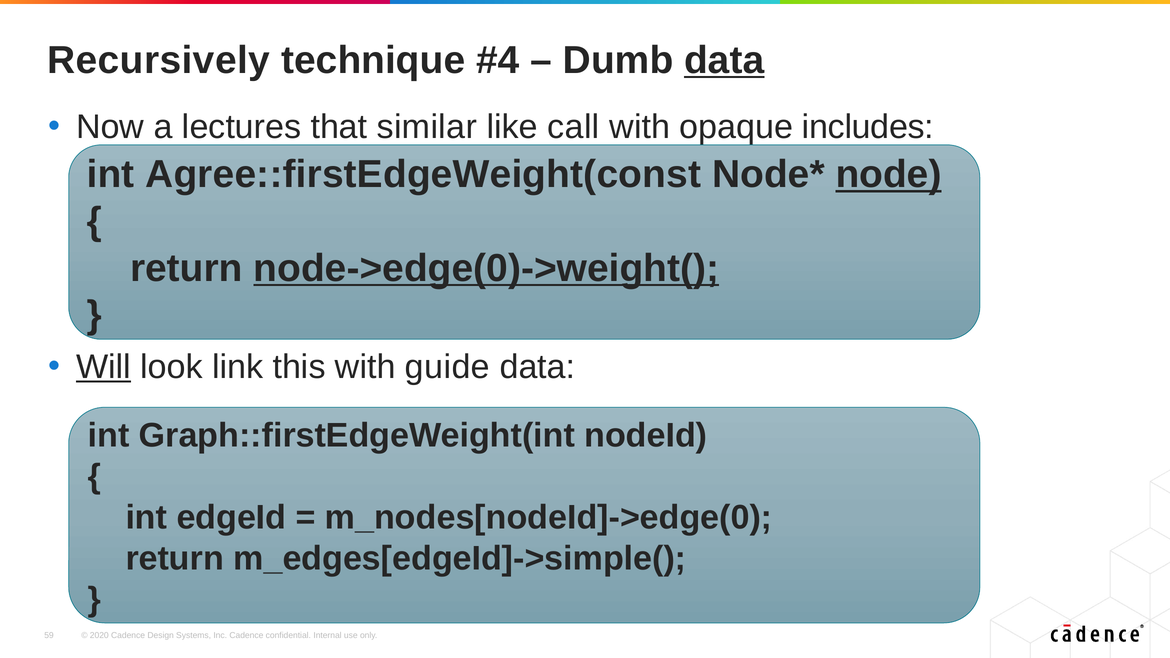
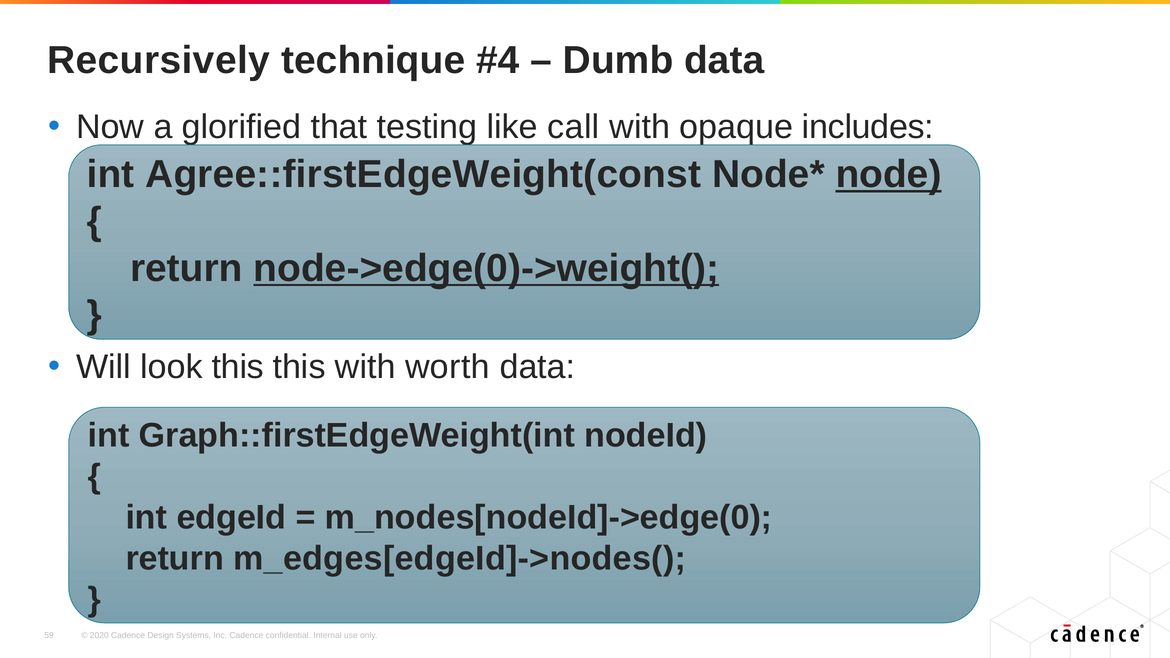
data at (724, 60) underline: present -> none
lectures: lectures -> glorified
similar: similar -> testing
Will underline: present -> none
look link: link -> this
guide: guide -> worth
m_edges[edgeId]->simple(: m_edges[edgeId]->simple( -> m_edges[edgeId]->nodes(
